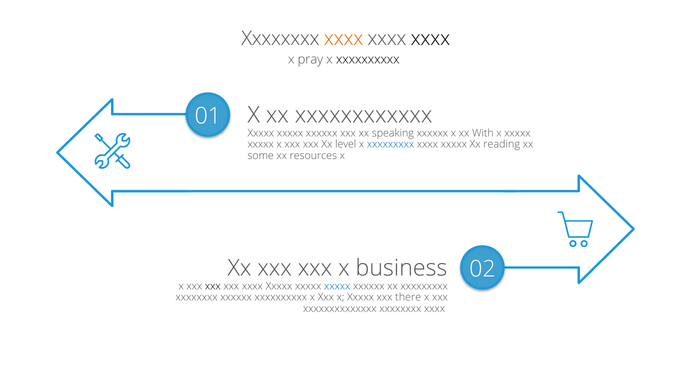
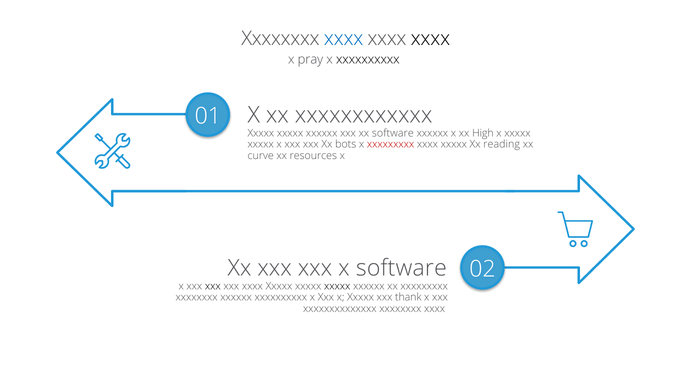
xxxx at (344, 39) colour: orange -> blue
xx speaking: speaking -> software
With: With -> High
level: level -> bots
xxxxxxxxx at (391, 144) colour: blue -> red
some: some -> curve
x business: business -> software
xxxxx at (337, 286) colour: blue -> black
there: there -> thank
